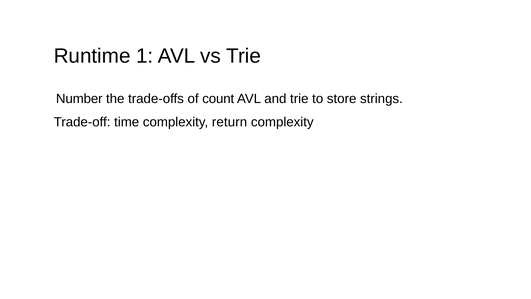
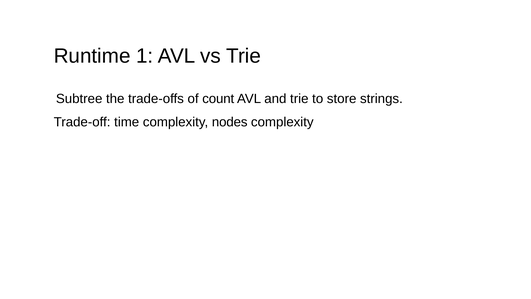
Number: Number -> Subtree
return: return -> nodes
